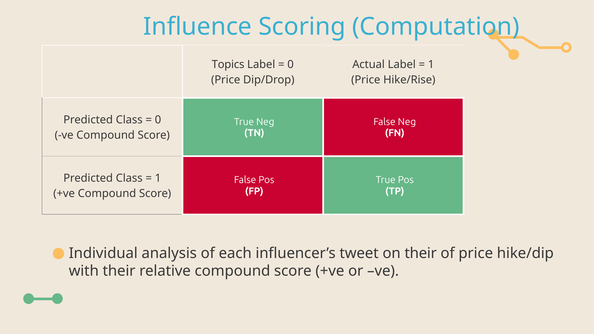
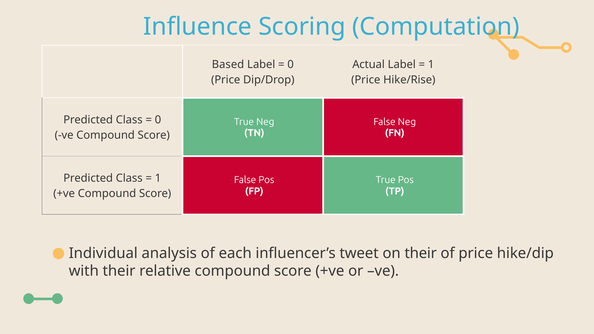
Topics: Topics -> Based
